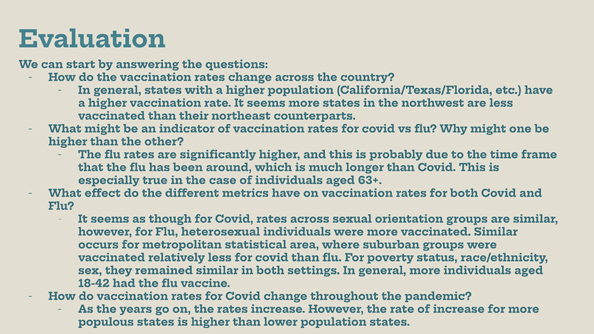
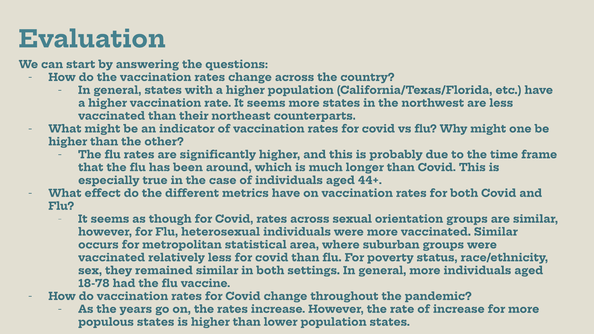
63+: 63+ -> 44+
18-42: 18-42 -> 18-78
